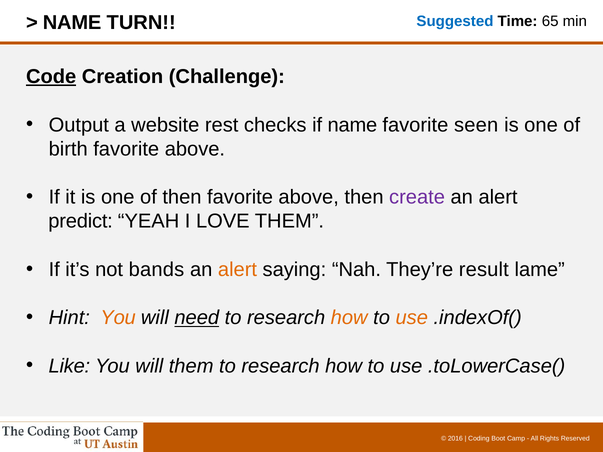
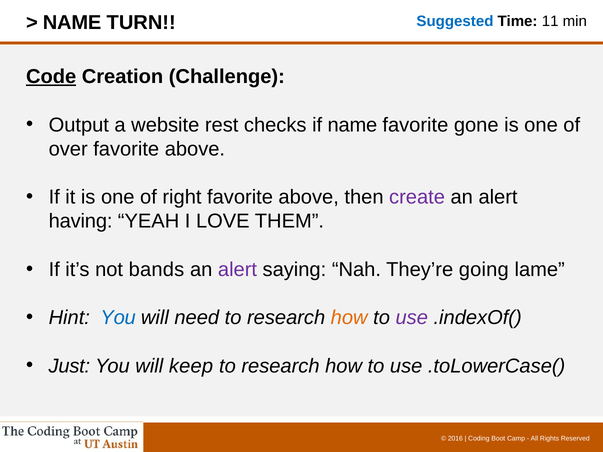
65: 65 -> 11
seen: seen -> gone
birth: birth -> over
of then: then -> right
predict: predict -> having
alert at (237, 270) colour: orange -> purple
result: result -> going
You at (118, 318) colour: orange -> blue
need underline: present -> none
use at (412, 318) colour: orange -> purple
Like: Like -> Just
will them: them -> keep
